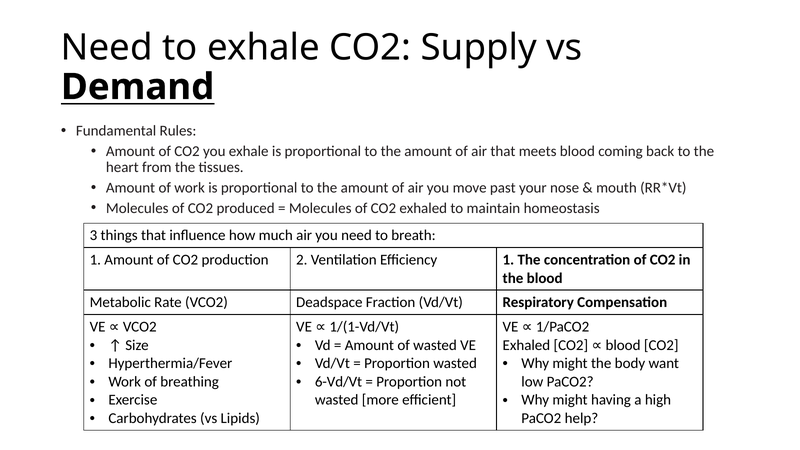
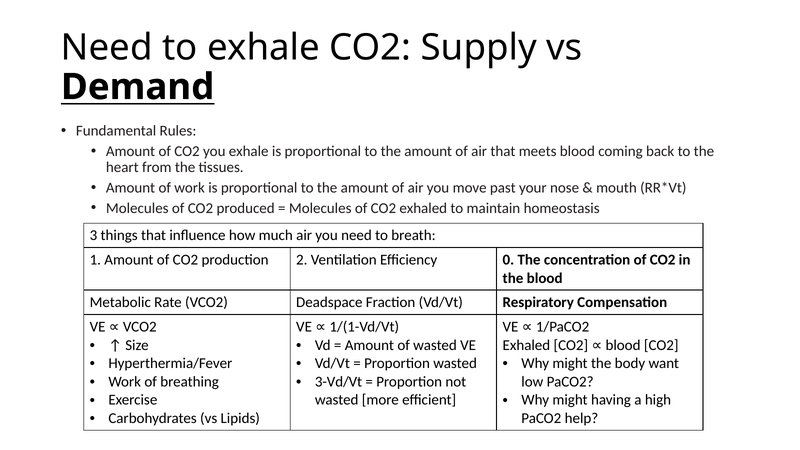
Efficiency 1: 1 -> 0
6-Vd/Vt: 6-Vd/Vt -> 3-Vd/Vt
